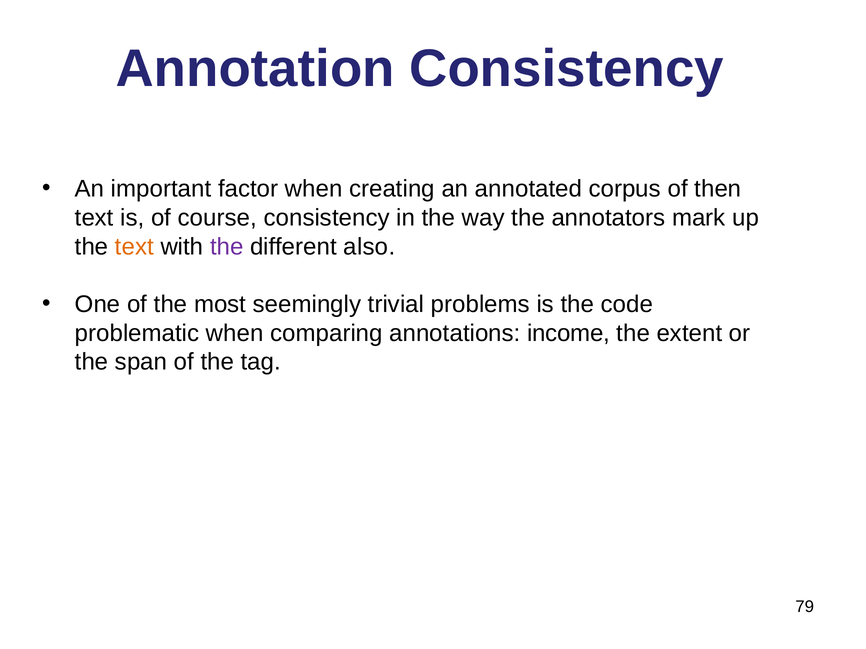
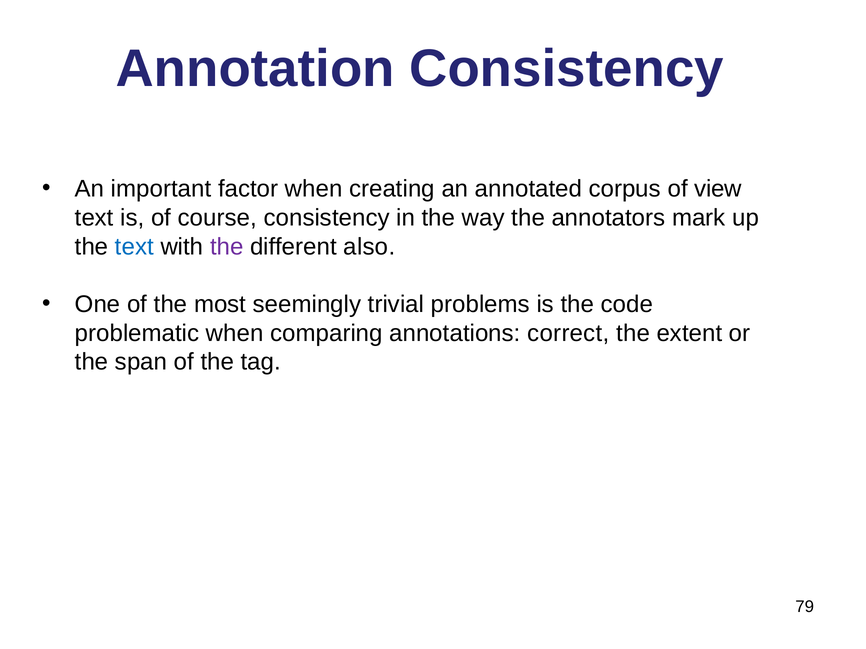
then: then -> view
text at (134, 247) colour: orange -> blue
income: income -> correct
